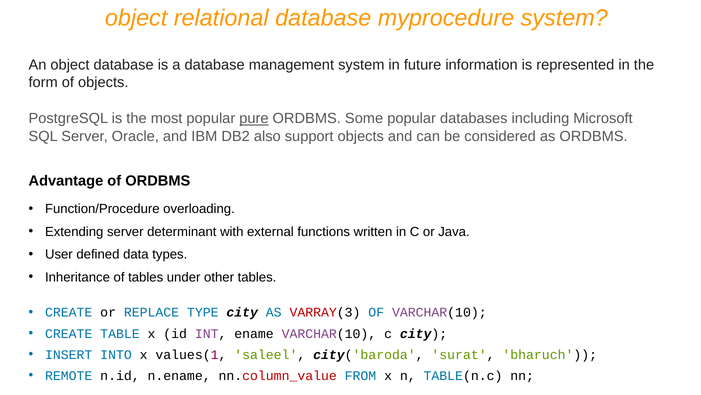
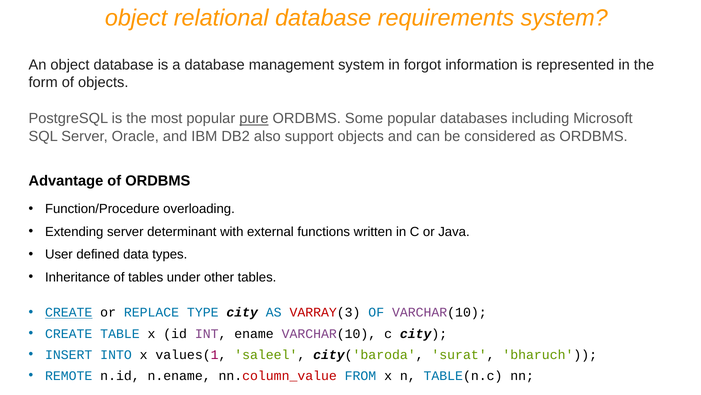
myprocedure: myprocedure -> requirements
future: future -> forgot
CREATE at (69, 312) underline: none -> present
